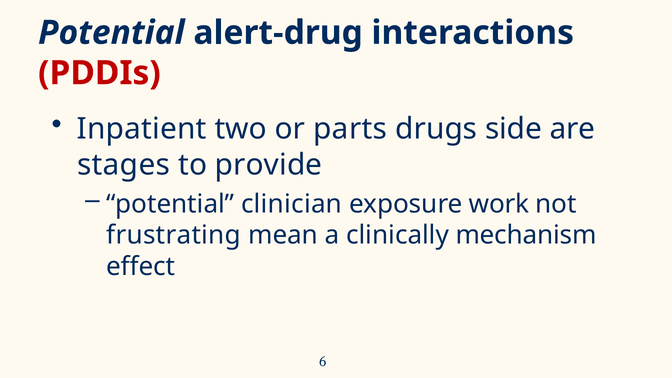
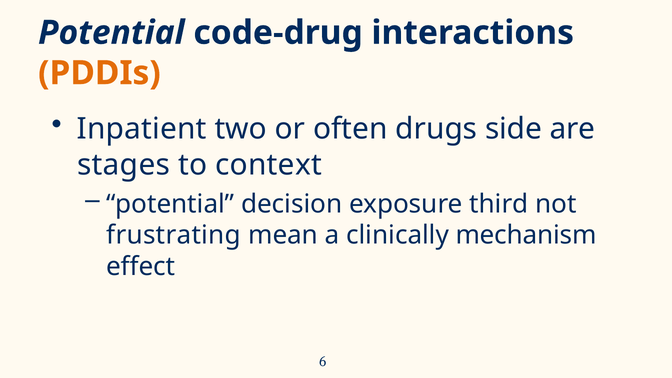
alert-drug: alert-drug -> code-drug
PDDIs colour: red -> orange
parts: parts -> often
provide: provide -> context
clinician: clinician -> decision
work: work -> third
